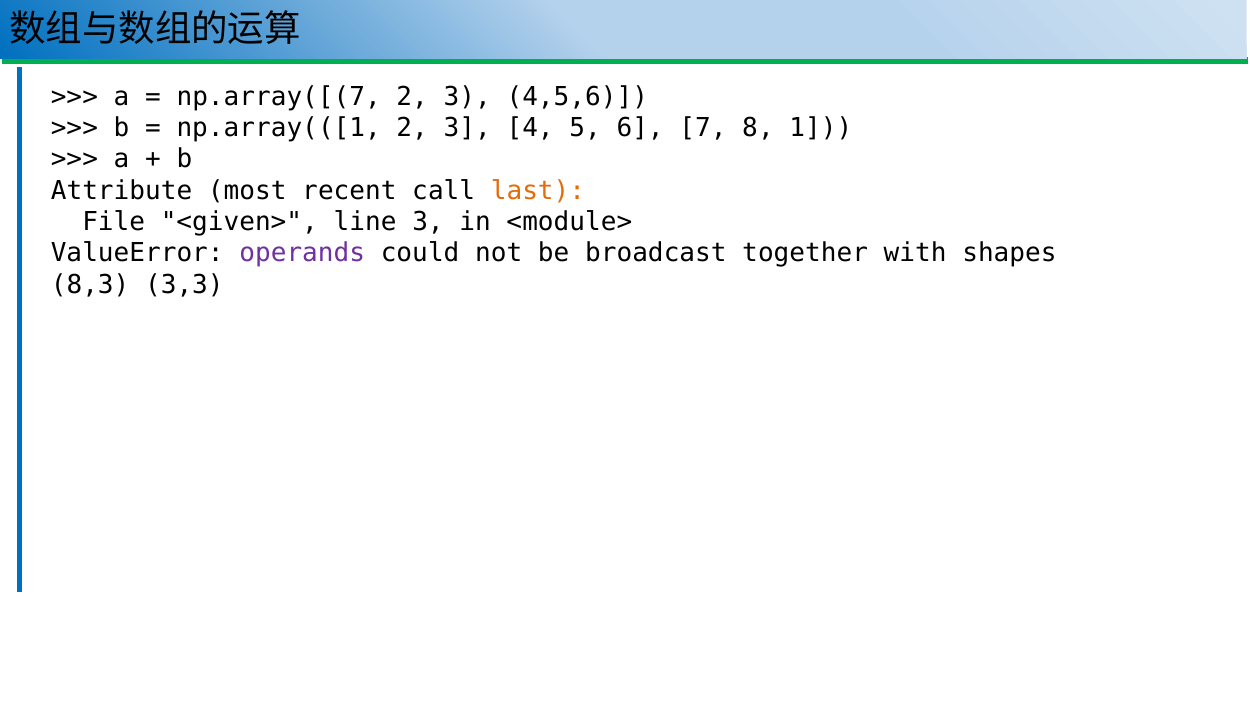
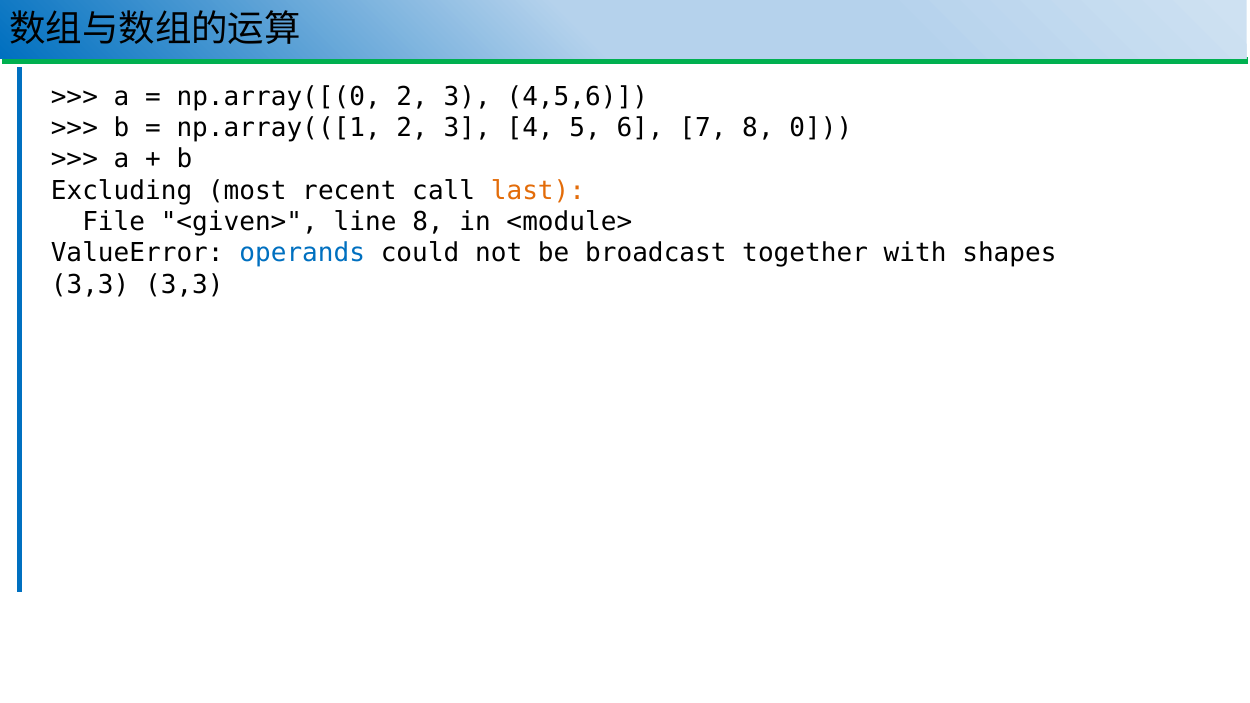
np.array([(7: np.array([(7 -> np.array([(0
1: 1 -> 0
Attribute: Attribute -> Excluding
line 3: 3 -> 8
operands colour: purple -> blue
8,3 at (90, 285): 8,3 -> 3,3
